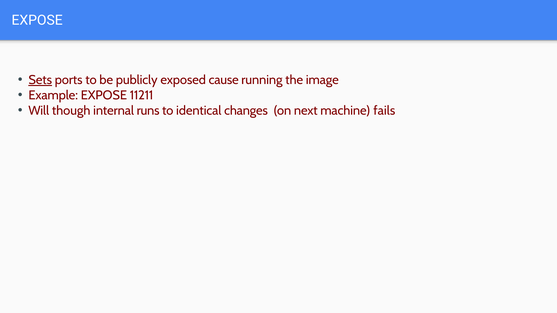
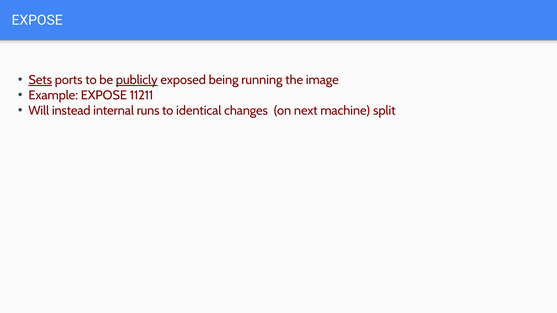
publicly underline: none -> present
cause: cause -> being
though: though -> instead
fails: fails -> split
